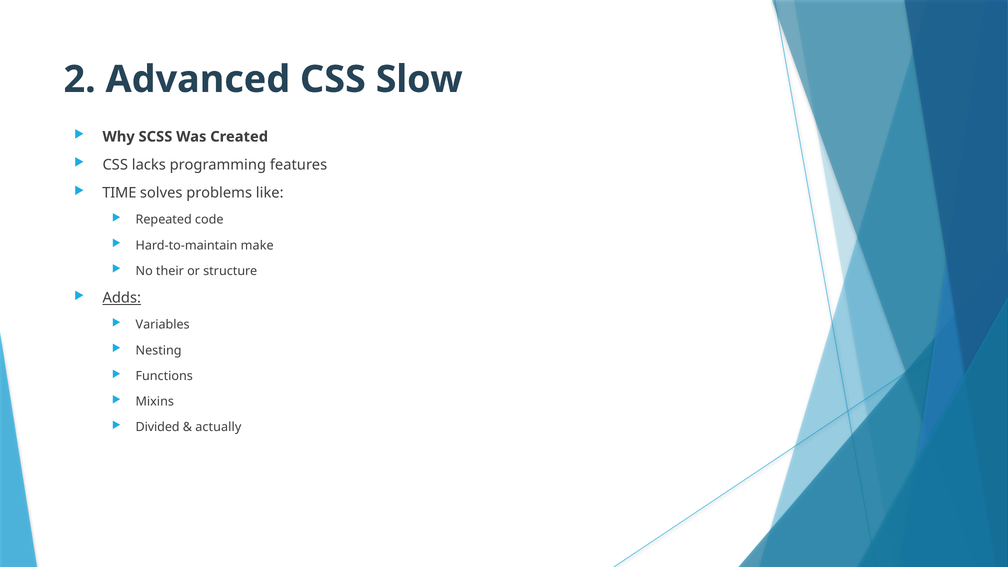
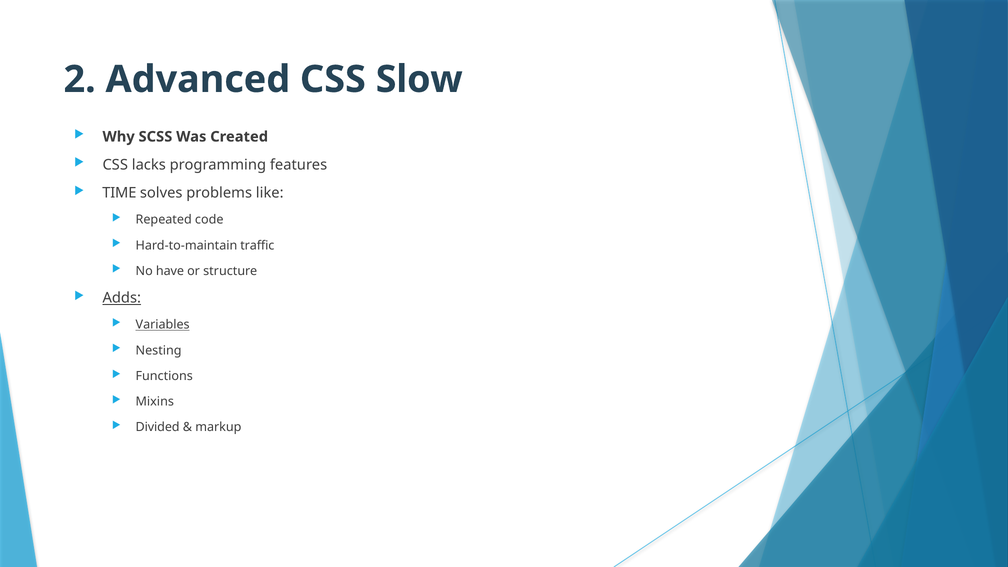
make: make -> traffic
their: their -> have
Variables underline: none -> present
actually: actually -> markup
